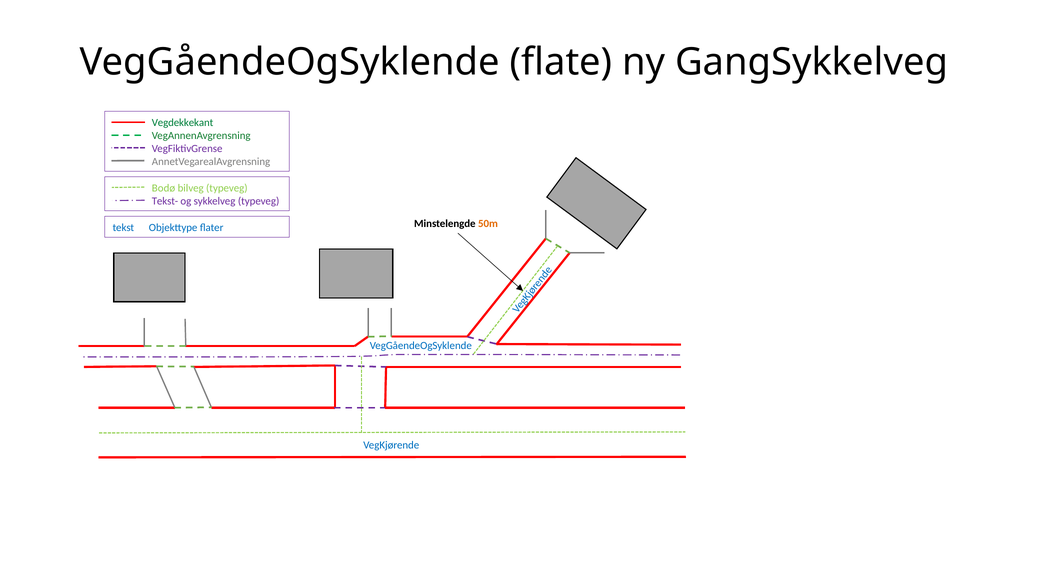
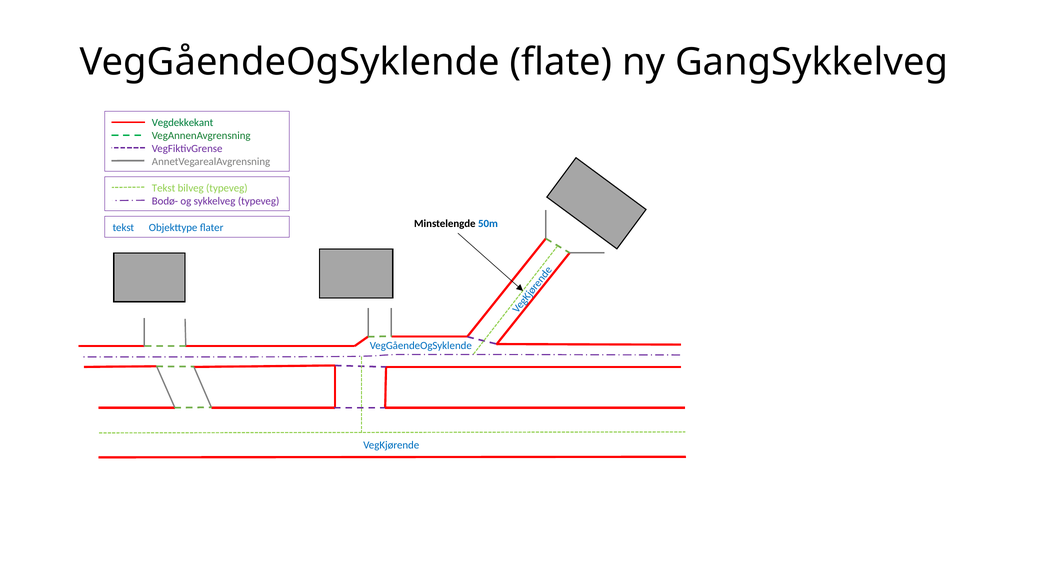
Bodø at (164, 188): Bodø -> Tekst
Tekst-: Tekst- -> Bodø-
50m colour: orange -> blue
